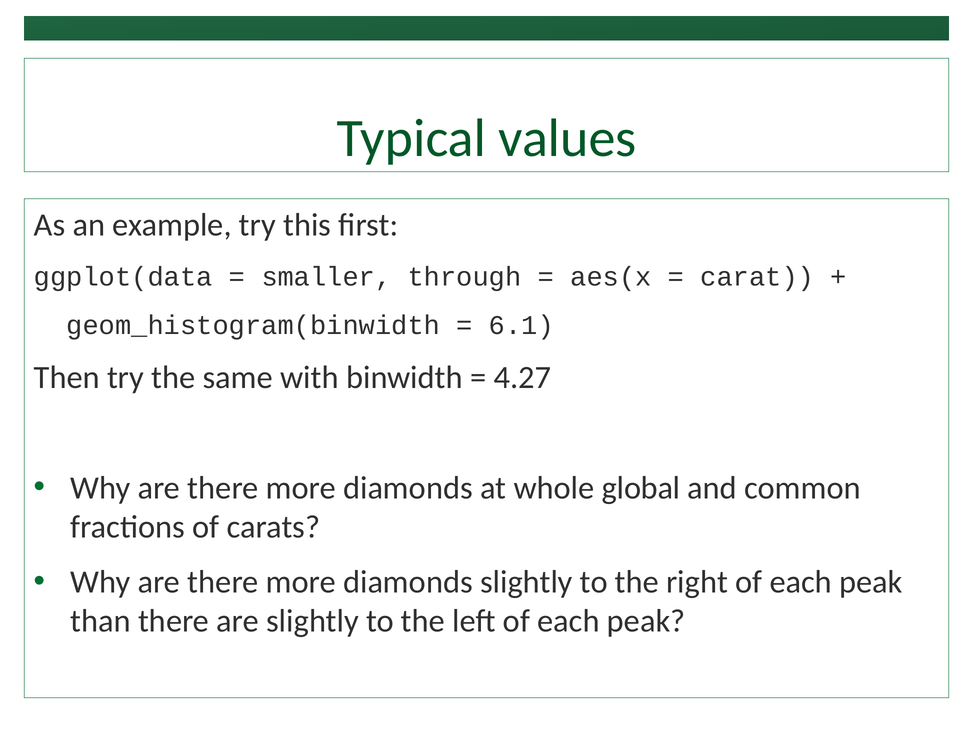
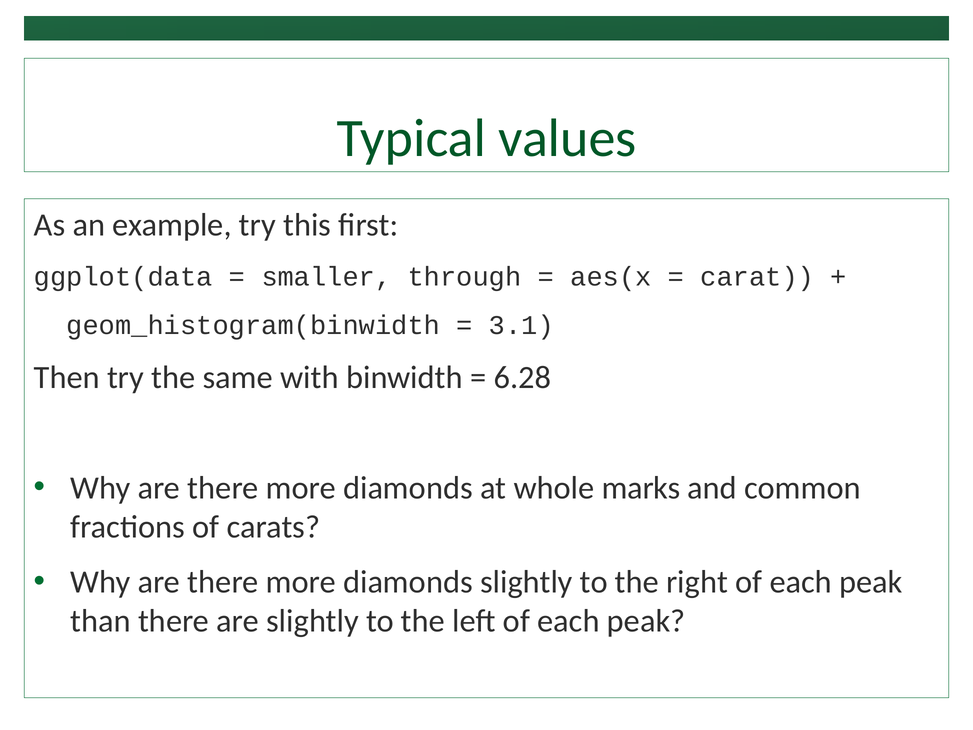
6.1: 6.1 -> 3.1
4.27: 4.27 -> 6.28
global: global -> marks
